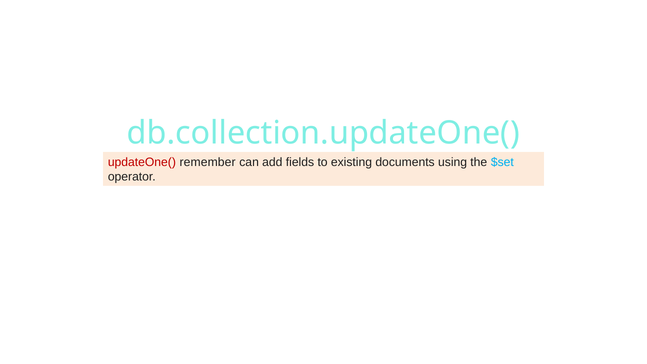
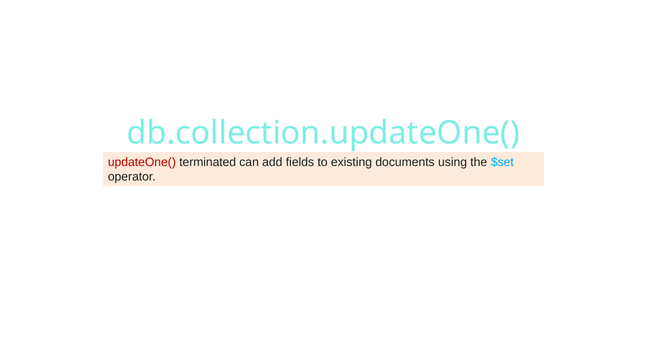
remember: remember -> terminated
